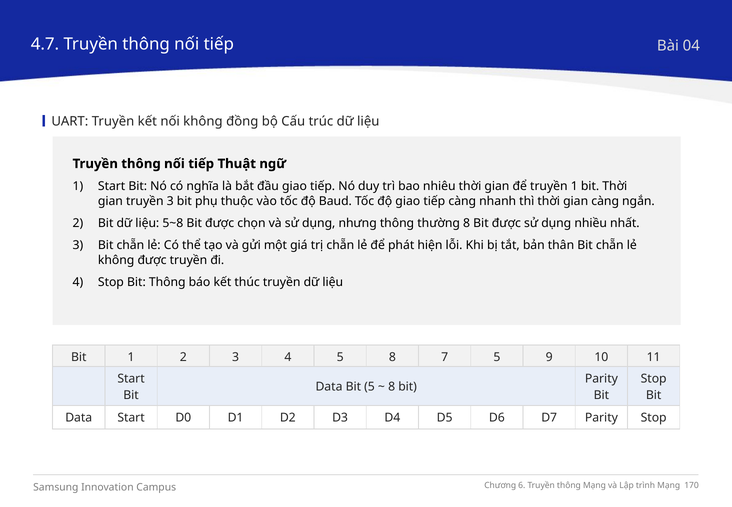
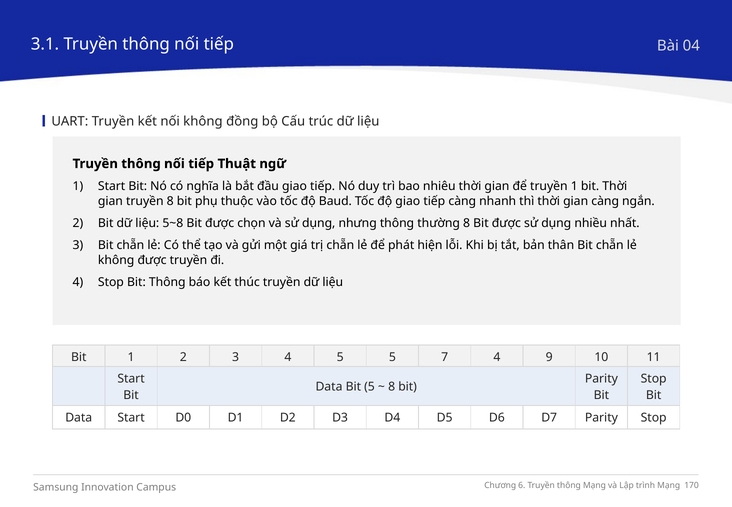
4.7: 4.7 -> 3.1
truyền 3: 3 -> 8
5 8: 8 -> 5
7 5: 5 -> 4
